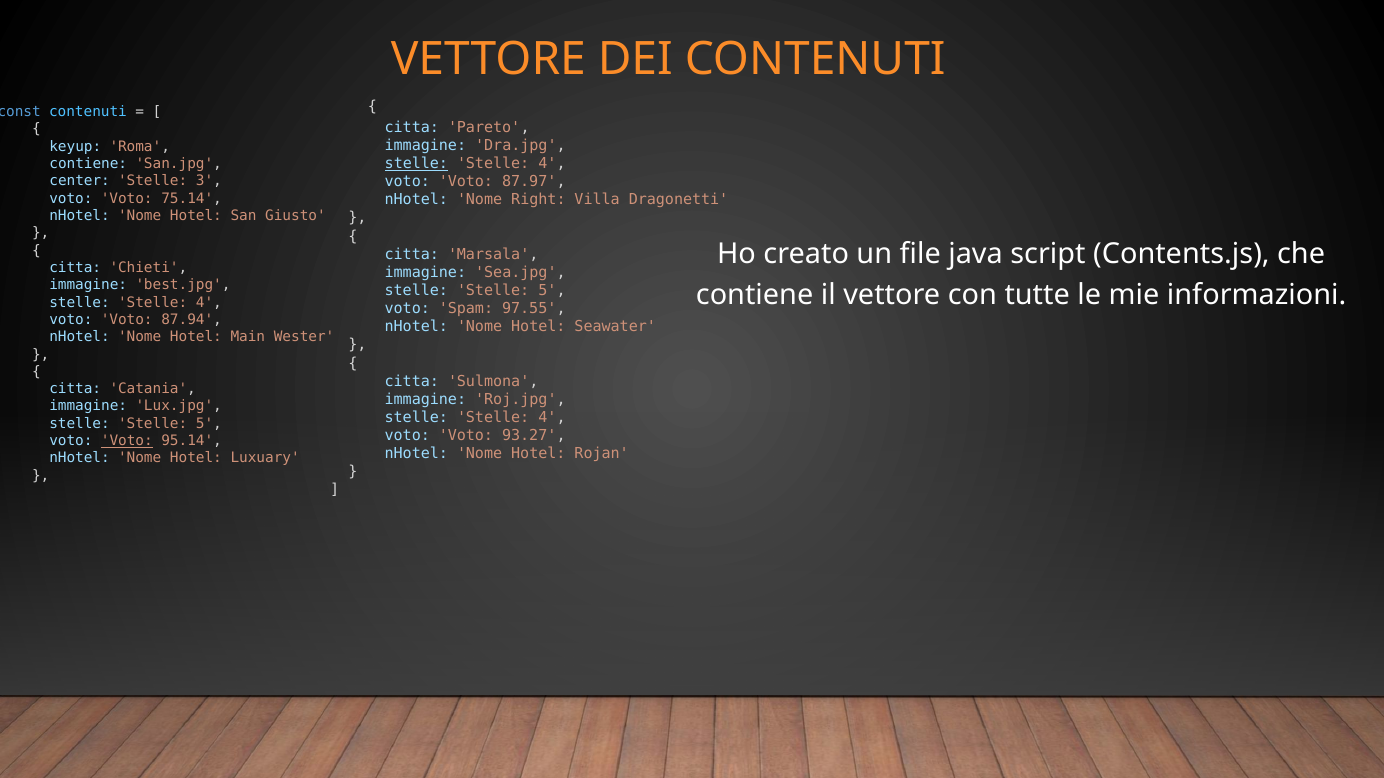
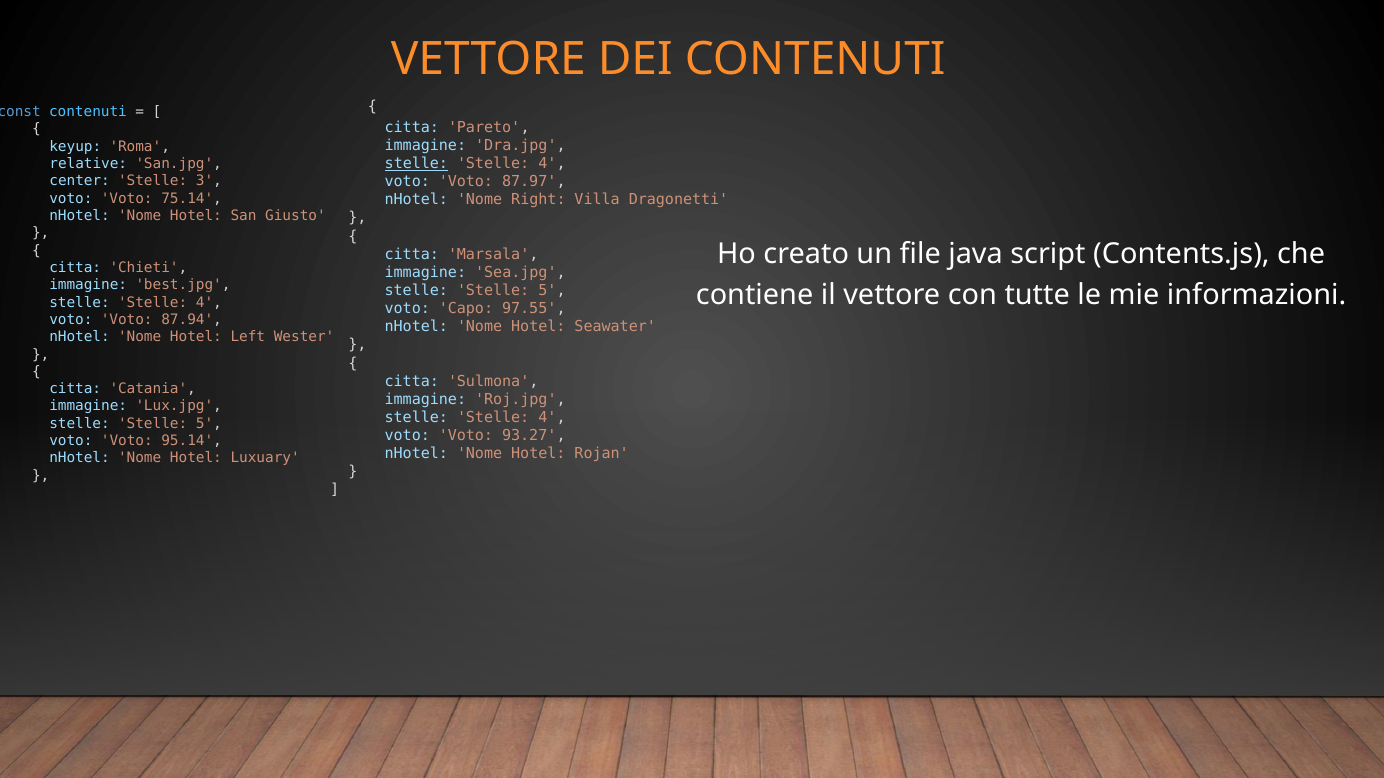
contiene at (88, 164): contiene -> relative
Spam: Spam -> Capo
Main: Main -> Left
Voto at (127, 441) underline: present -> none
